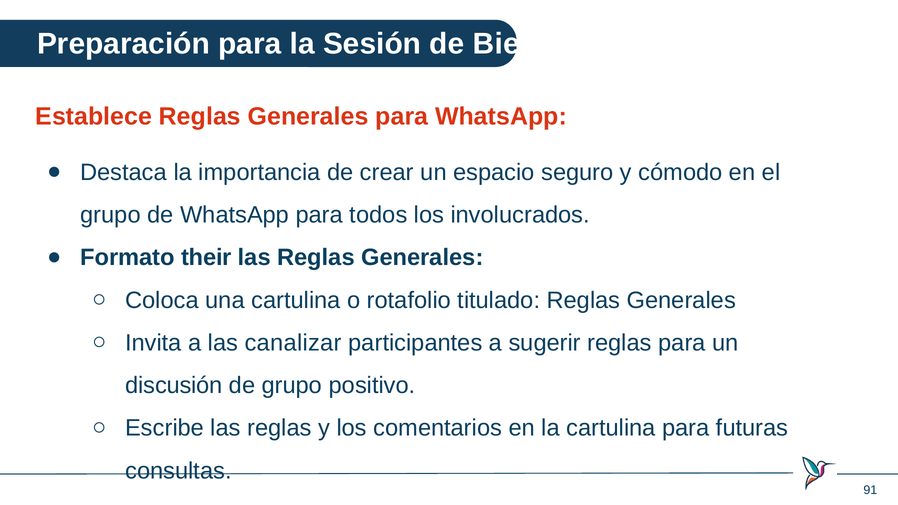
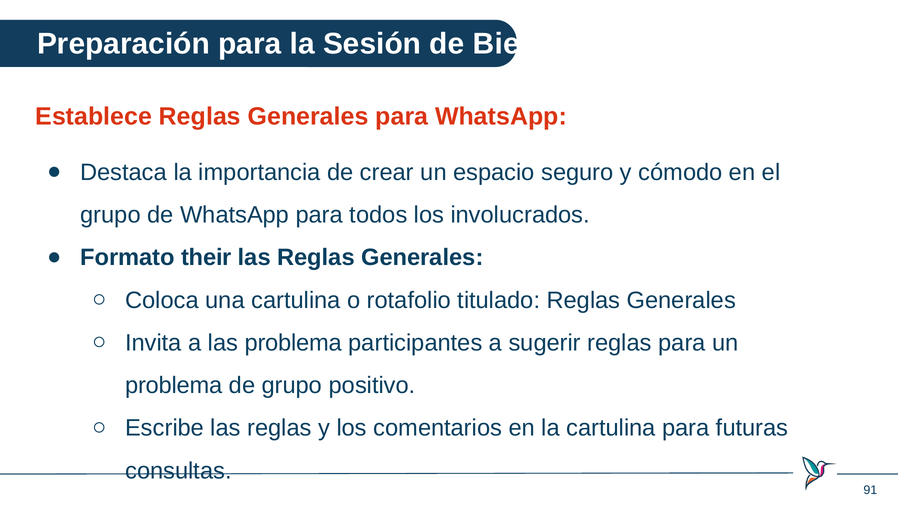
las canalizar: canalizar -> problema
discusión at (174, 386): discusión -> problema
